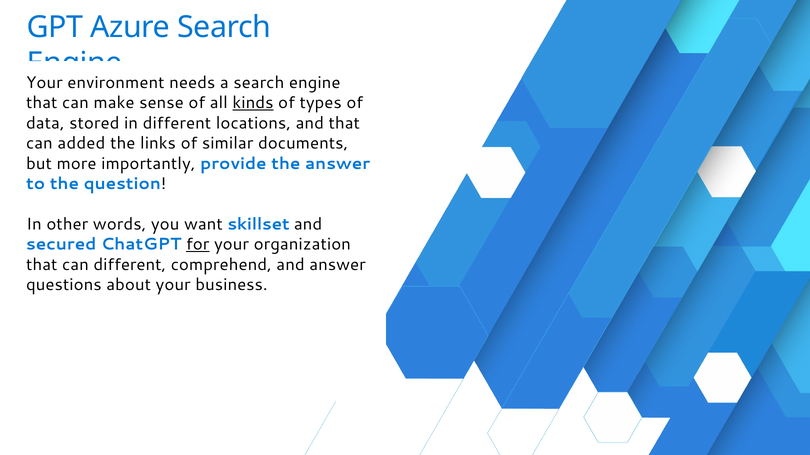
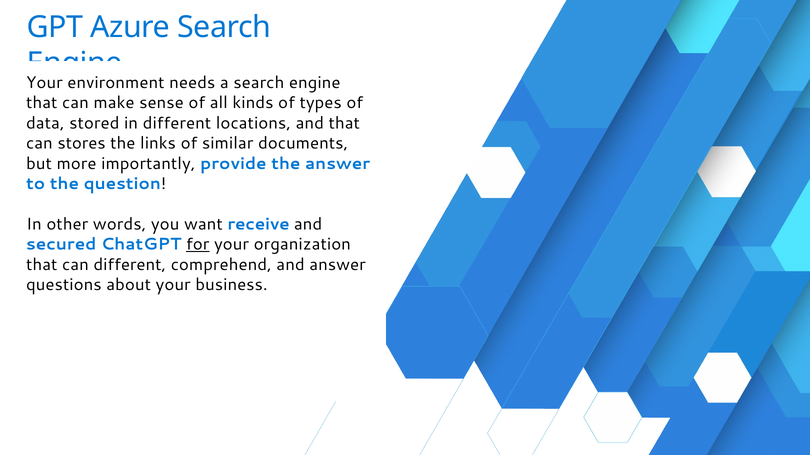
kinds underline: present -> none
added: added -> stores
skillset: skillset -> receive
